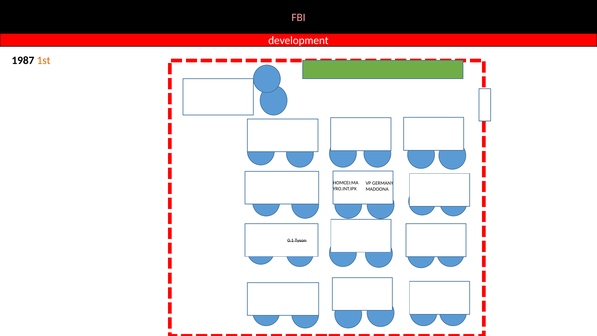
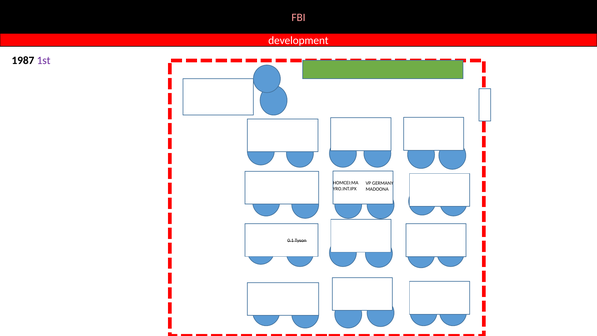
1st colour: orange -> purple
